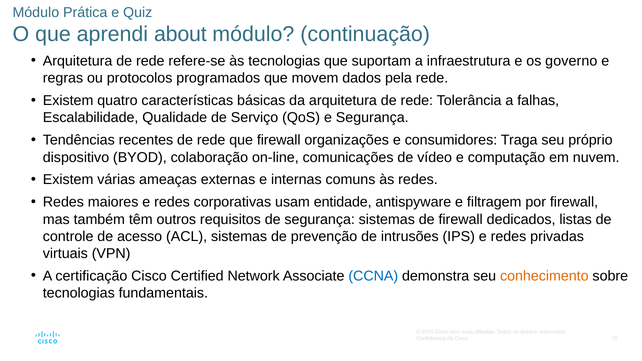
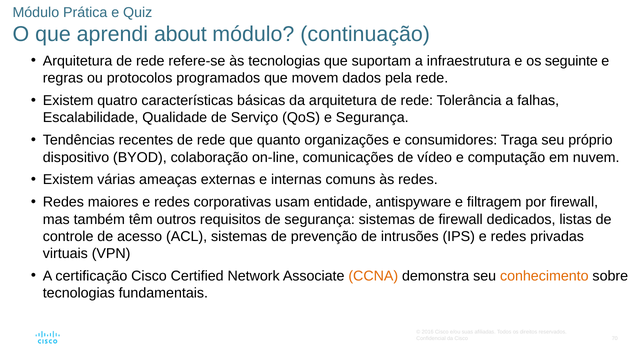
governo: governo -> seguinte
que firewall: firewall -> quanto
CCNA colour: blue -> orange
